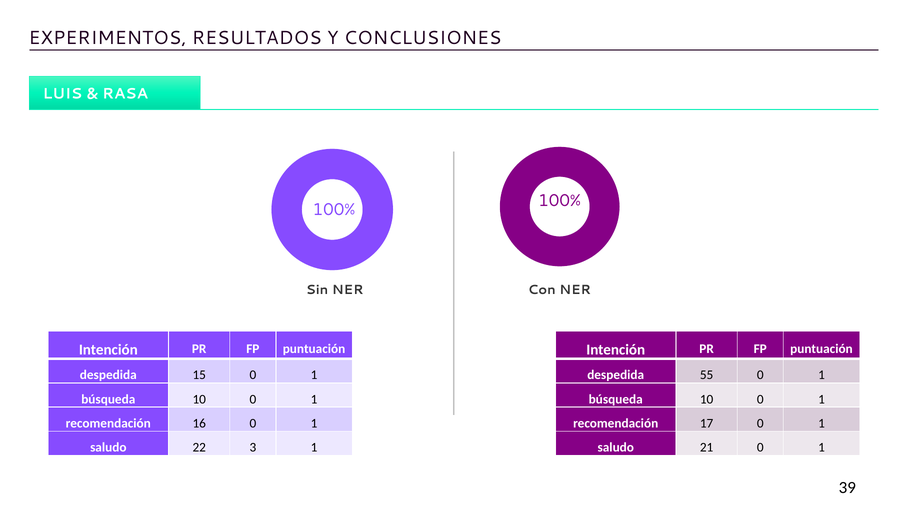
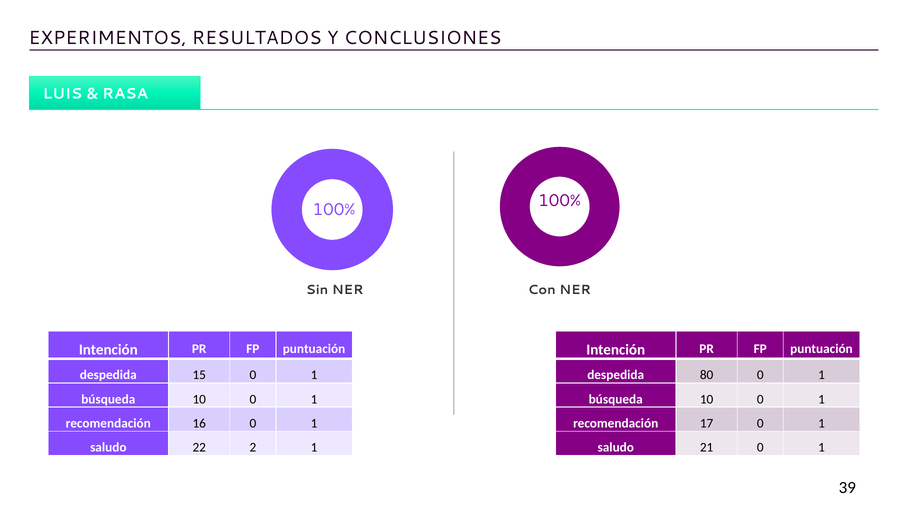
55: 55 -> 80
3: 3 -> 2
